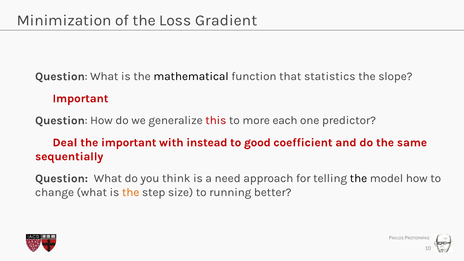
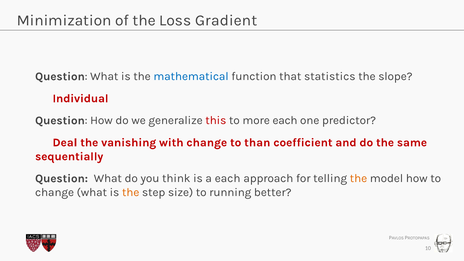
mathematical colour: black -> blue
Important at (80, 98): Important -> Individual
the important: important -> vanishing
with instead: instead -> change
good: good -> than
a need: need -> each
the at (358, 178) colour: black -> orange
